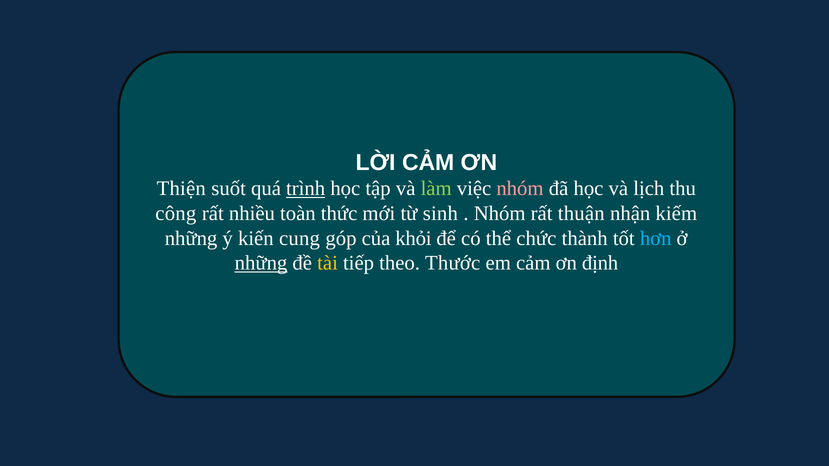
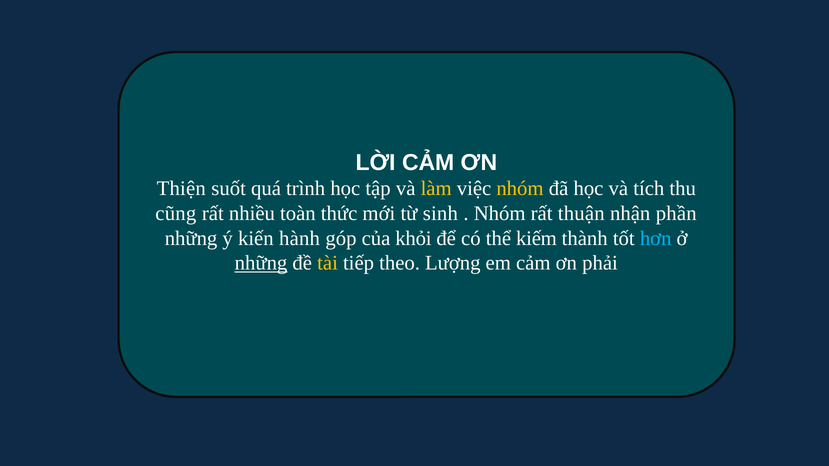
trình underline: present -> none
làm colour: light green -> yellow
nhóm at (520, 189) colour: pink -> yellow
lịch: lịch -> tích
công: công -> cũng
kiếm: kiếm -> phần
cung: cung -> hành
chức: chức -> kiếm
Thước: Thước -> Lượng
định: định -> phải
